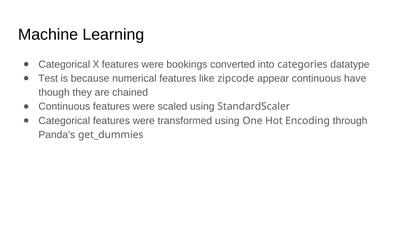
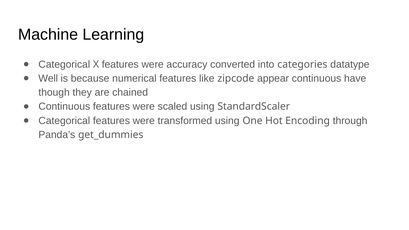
bookings: bookings -> accuracy
Test: Test -> Well
